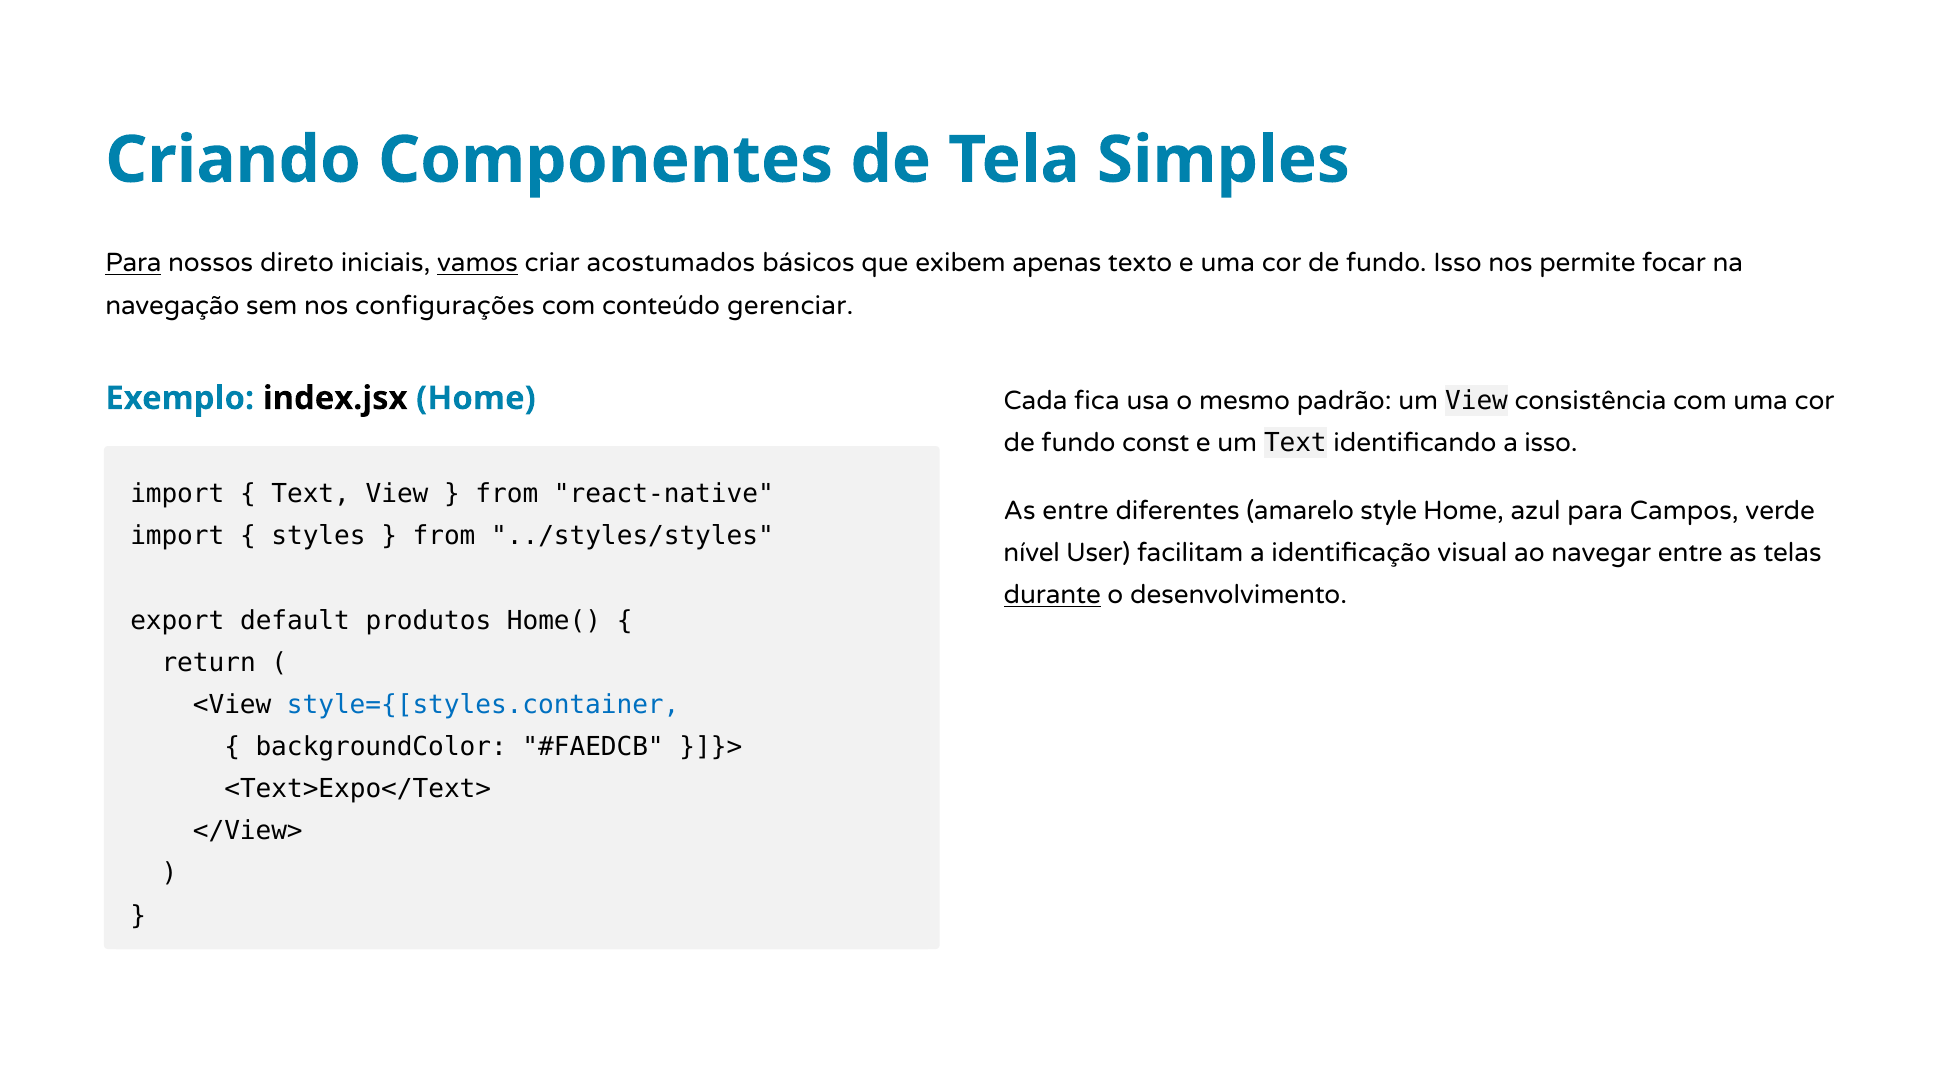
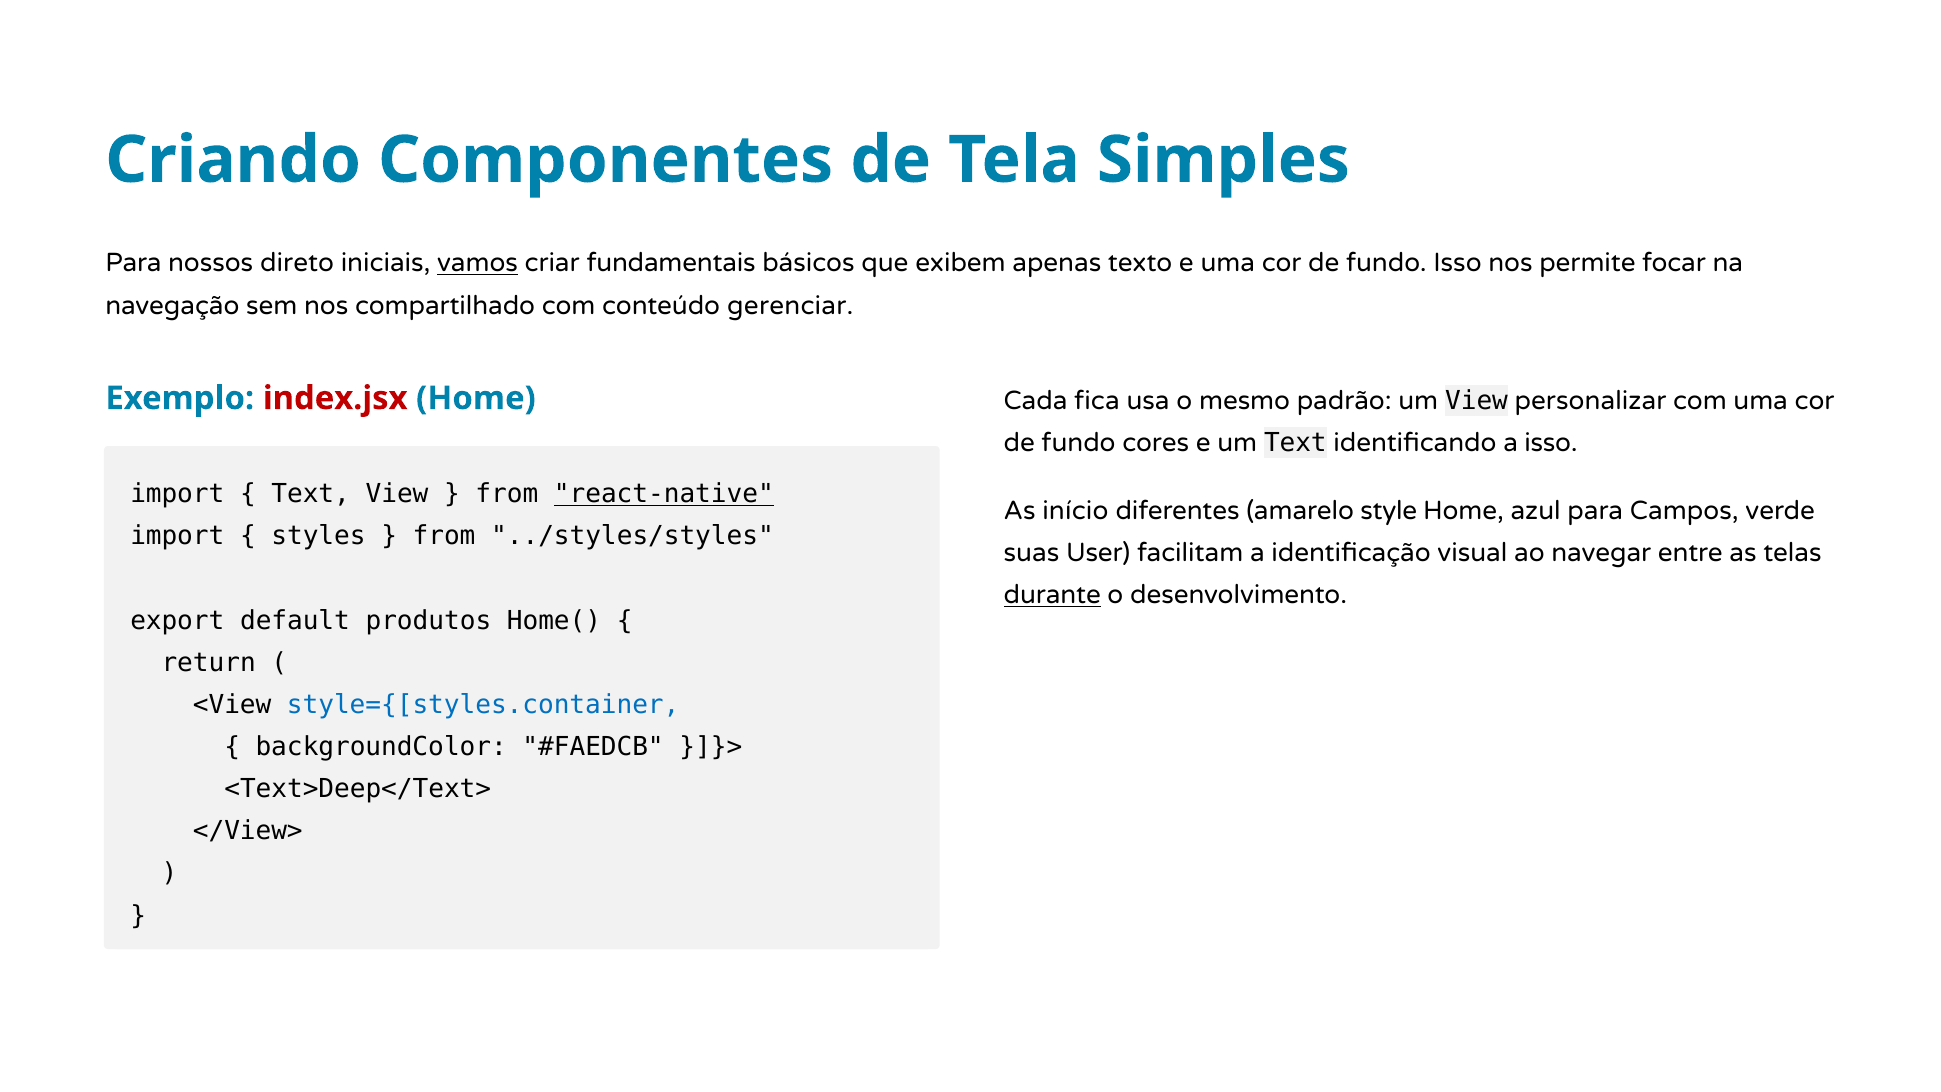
Para at (133, 263) underline: present -> none
acostumados: acostumados -> fundamentais
configurações: configurações -> compartilhado
consistência: consistência -> personalizar
index.jsx colour: black -> red
const: const -> cores
react-native underline: none -> present
As entre: entre -> início
nível: nível -> suas
<Text>Expo</Text>: <Text>Expo</Text> -> <Text>Deep</Text>
